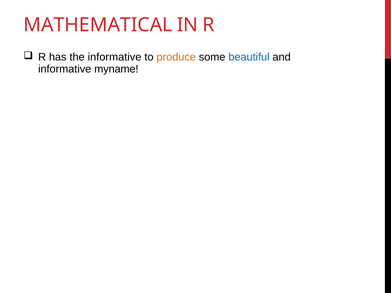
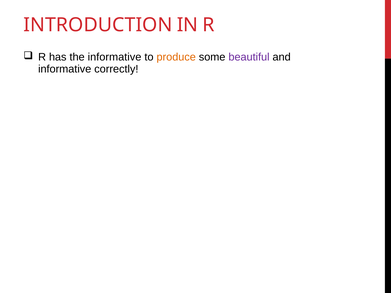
MATHEMATICAL: MATHEMATICAL -> INTRODUCTION
beautiful colour: blue -> purple
myname: myname -> correctly
